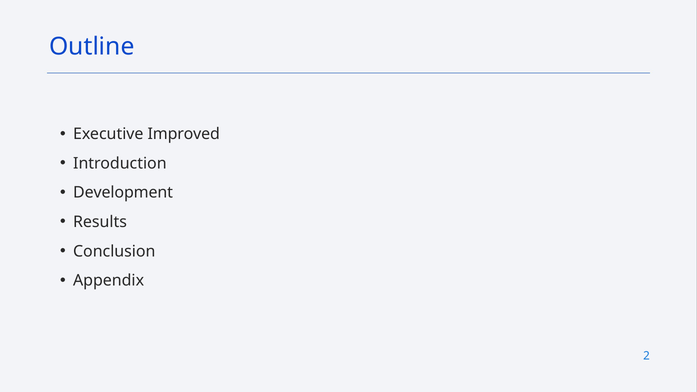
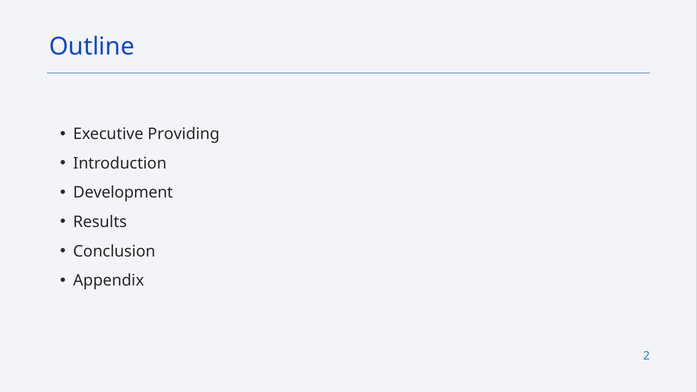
Improved: Improved -> Providing
